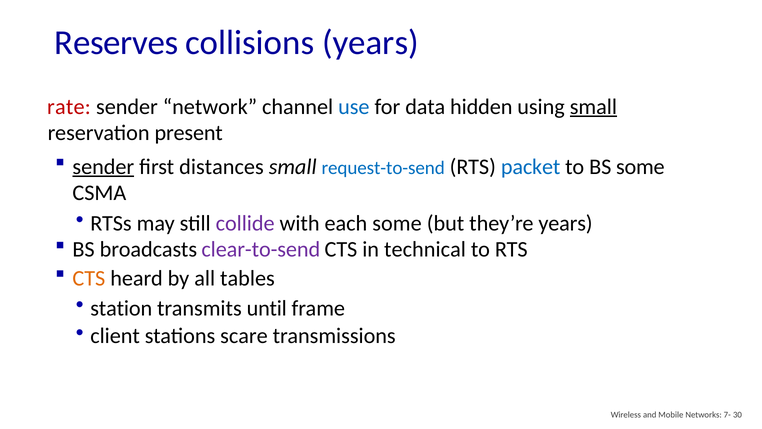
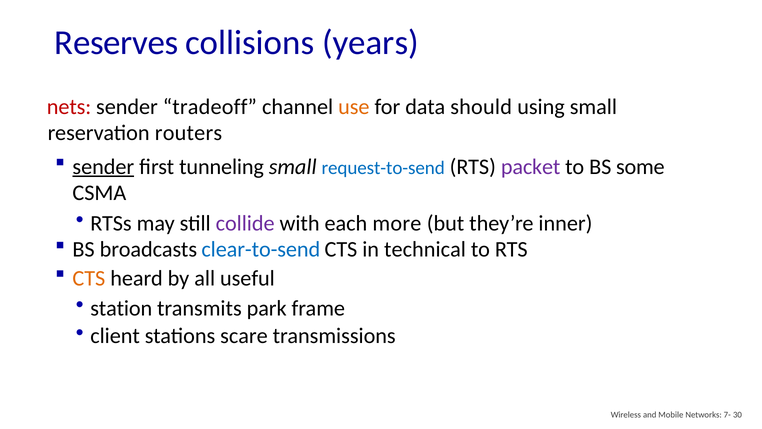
rate: rate -> nets
network: network -> tradeoff
use colour: blue -> orange
hidden: hidden -> should
small at (593, 107) underline: present -> none
present: present -> routers
distances: distances -> tunneling
packet colour: blue -> purple
each some: some -> more
they’re years: years -> inner
clear-to-send colour: purple -> blue
tables: tables -> useful
until: until -> park
